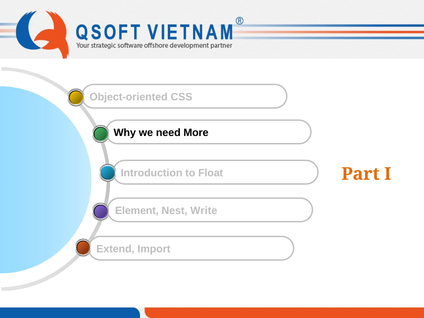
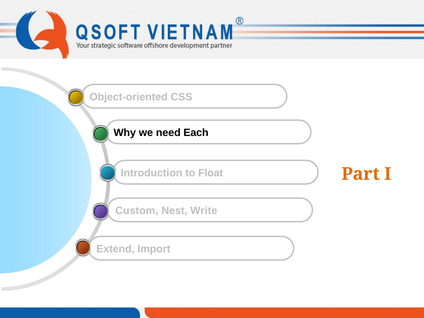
More: More -> Each
Element: Element -> Custom
